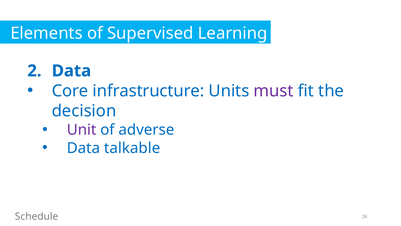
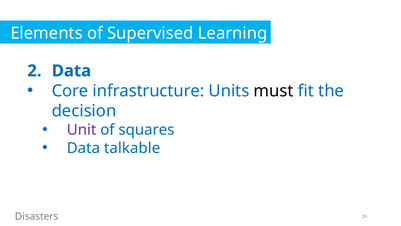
must colour: purple -> black
adverse: adverse -> squares
Schedule: Schedule -> Disasters
